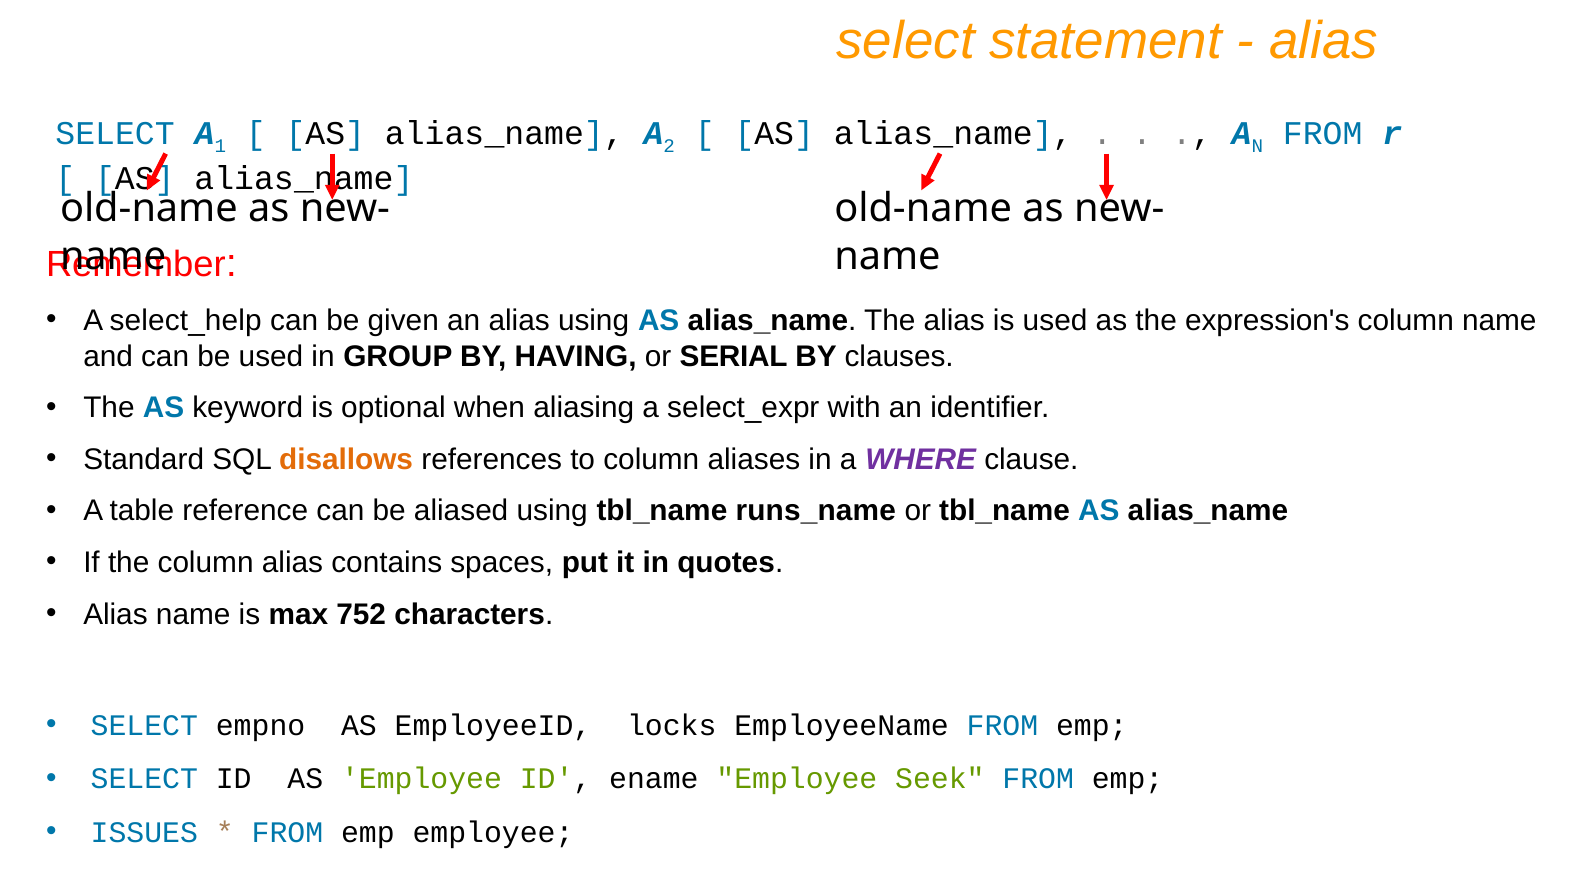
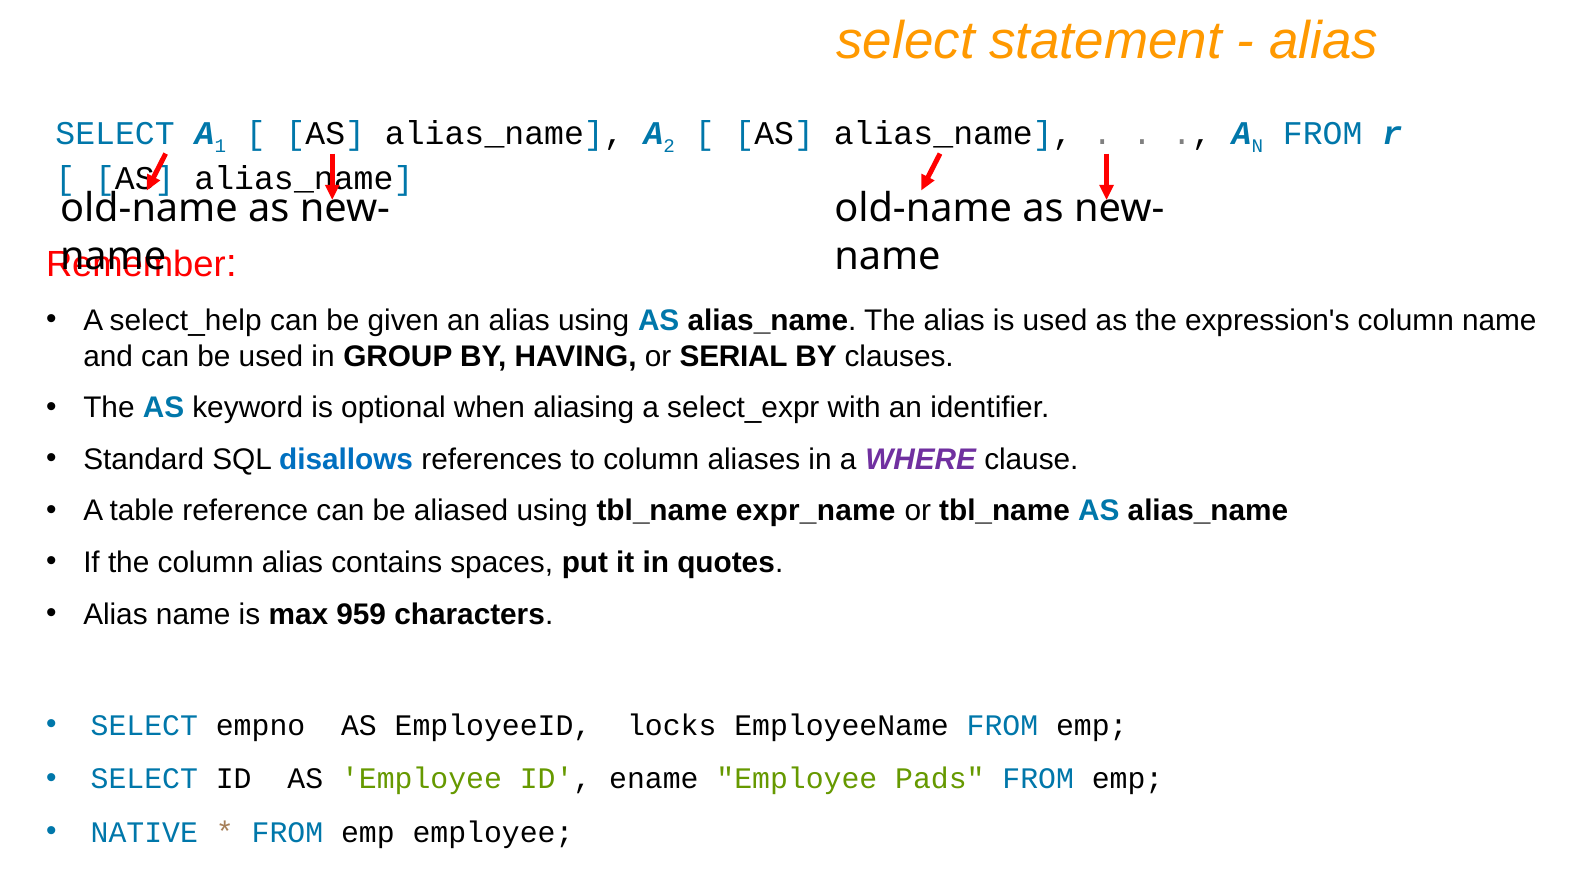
disallows colour: orange -> blue
runs_name: runs_name -> expr_name
752: 752 -> 959
Seek: Seek -> Pads
ISSUES: ISSUES -> NATIVE
